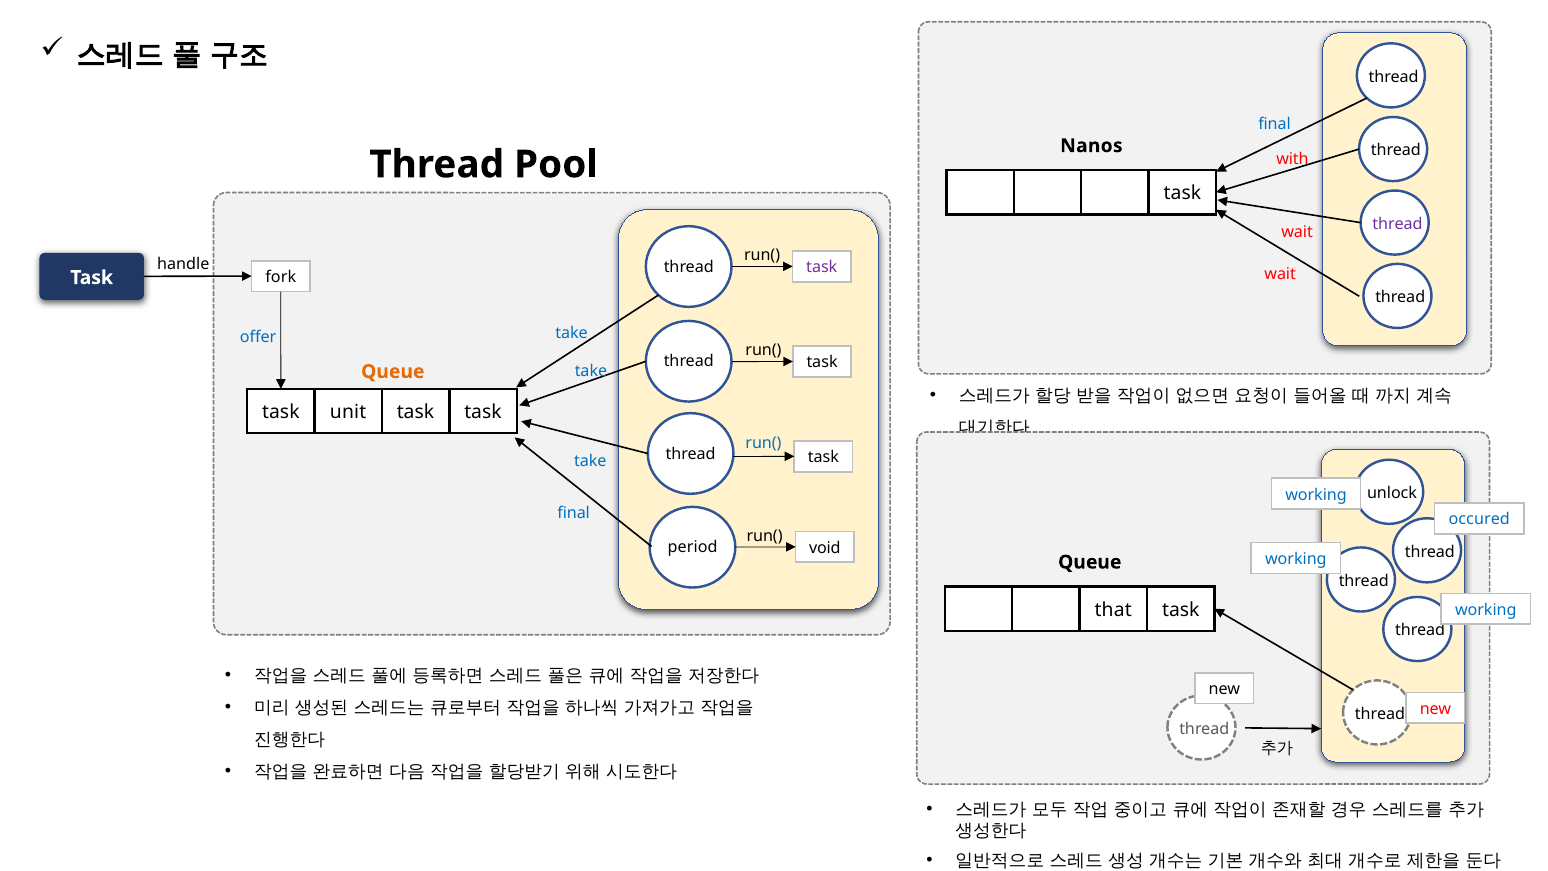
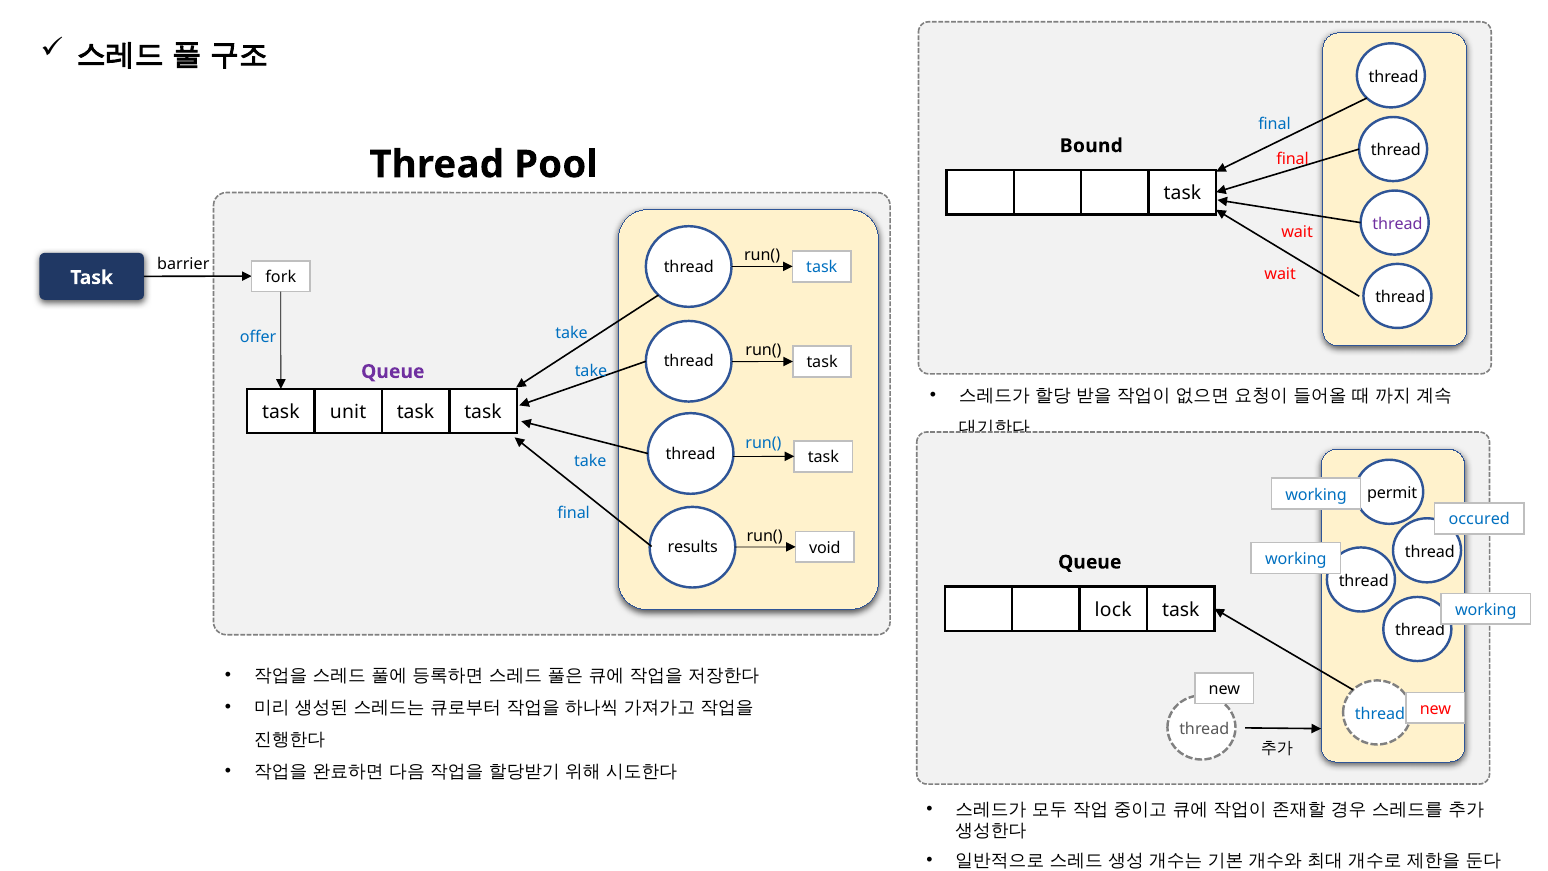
Nanos: Nanos -> Bound
with at (1293, 159): with -> final
handle: handle -> barrier
task at (822, 267) colour: purple -> blue
Queue at (393, 371) colour: orange -> purple
unlock: unlock -> permit
period: period -> results
that: that -> lock
thread at (1380, 714) colour: black -> blue
